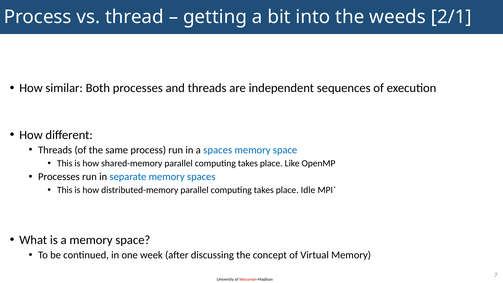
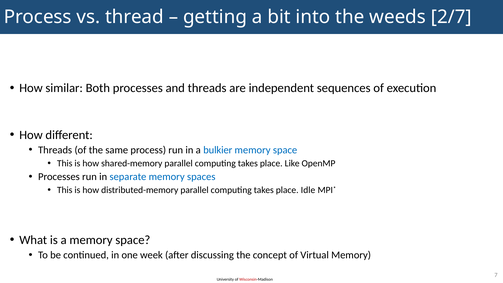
2/1: 2/1 -> 2/7
a spaces: spaces -> bulkier
